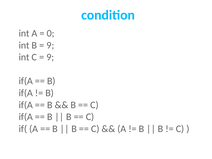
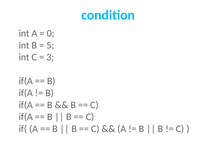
9 at (50, 45): 9 -> 5
9 at (50, 57): 9 -> 3
